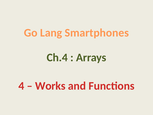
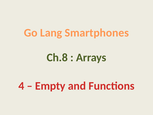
Ch.4: Ch.4 -> Ch.8
Works: Works -> Empty
